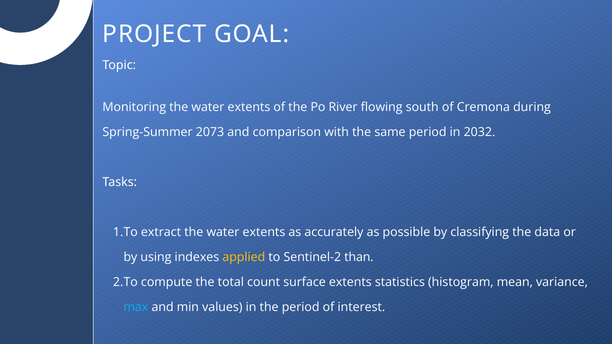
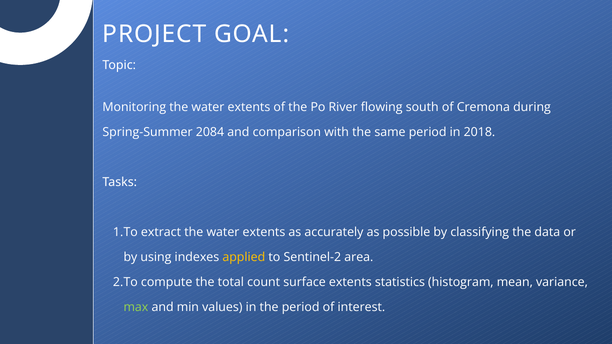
2073: 2073 -> 2084
2032: 2032 -> 2018
than: than -> area
max colour: light blue -> light green
